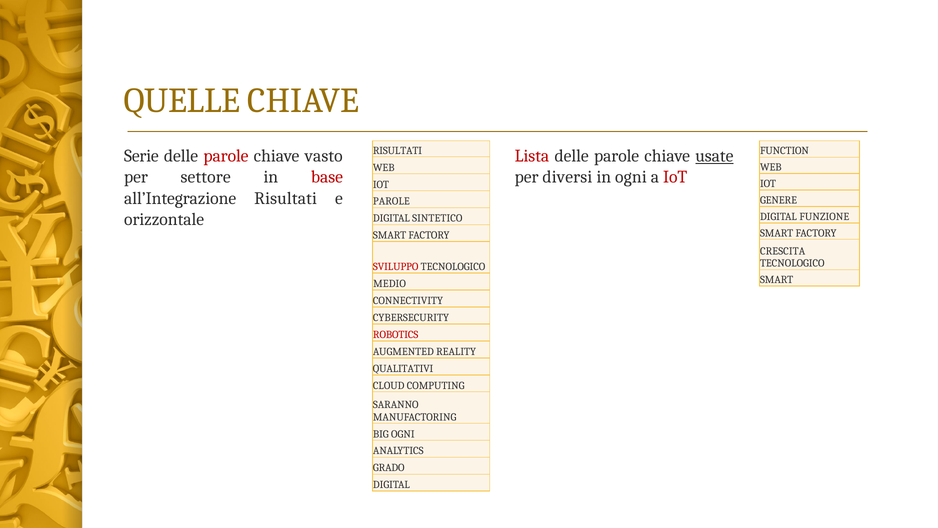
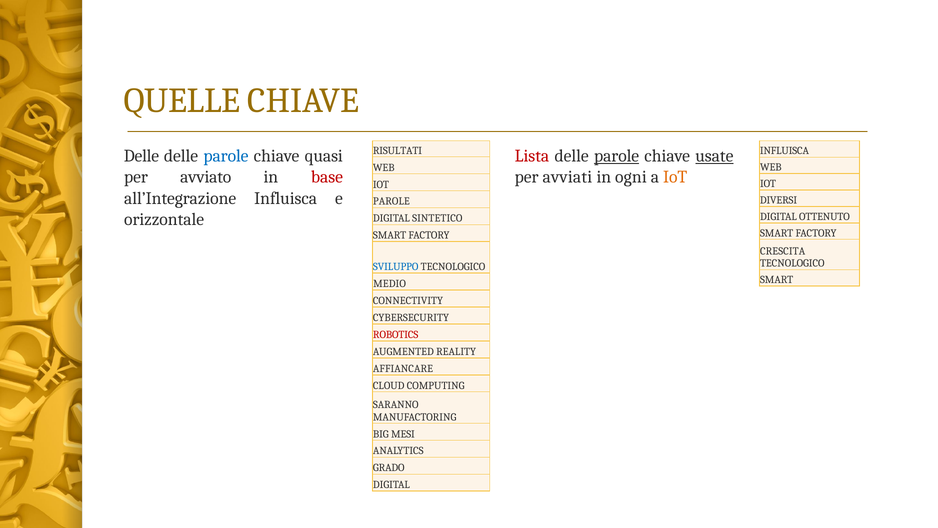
FUNCTION at (784, 151): FUNCTION -> INFLUISCA
Serie at (141, 156): Serie -> Delle
parole at (226, 156) colour: red -> blue
vasto: vasto -> quasi
parole at (617, 156) underline: none -> present
settore: settore -> avviato
diversi: diversi -> avviati
IoT at (675, 177) colour: red -> orange
all’Integrazione Risultati: Risultati -> Influisca
GENERE: GENERE -> DIVERSI
FUNZIONE: FUNZIONE -> OTTENUTO
SVILUPPO colour: red -> blue
QUALITATIVI: QUALITATIVI -> AFFIANCARE
BIG OGNI: OGNI -> MESI
